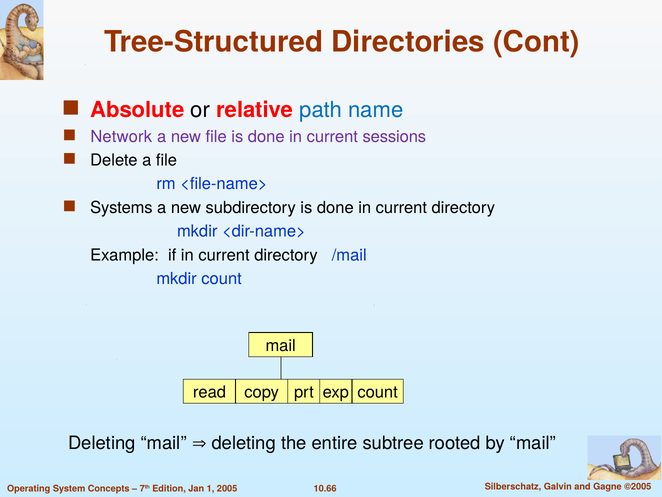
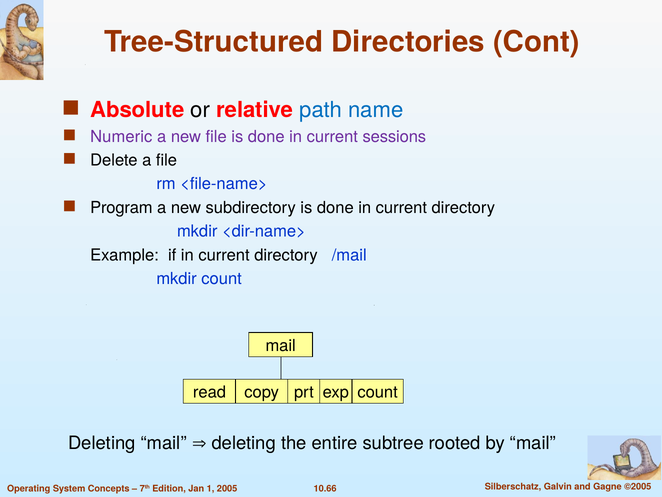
Network: Network -> Numeric
Systems: Systems -> Program
